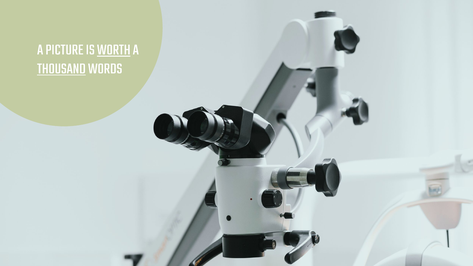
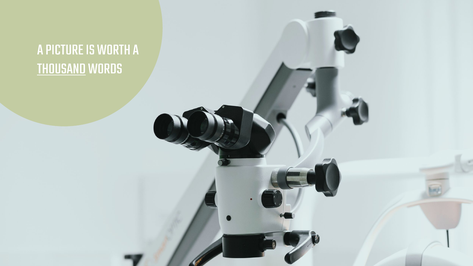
WORTH underline: present -> none
